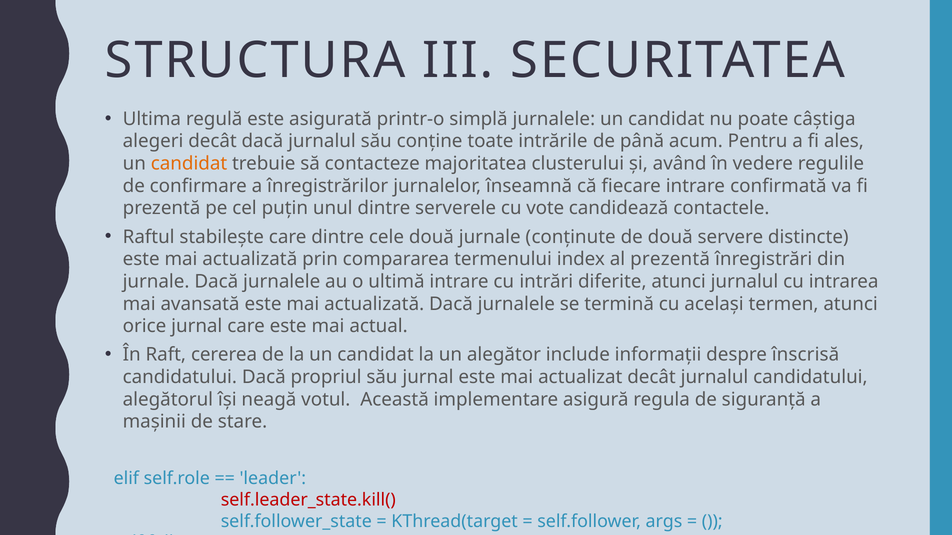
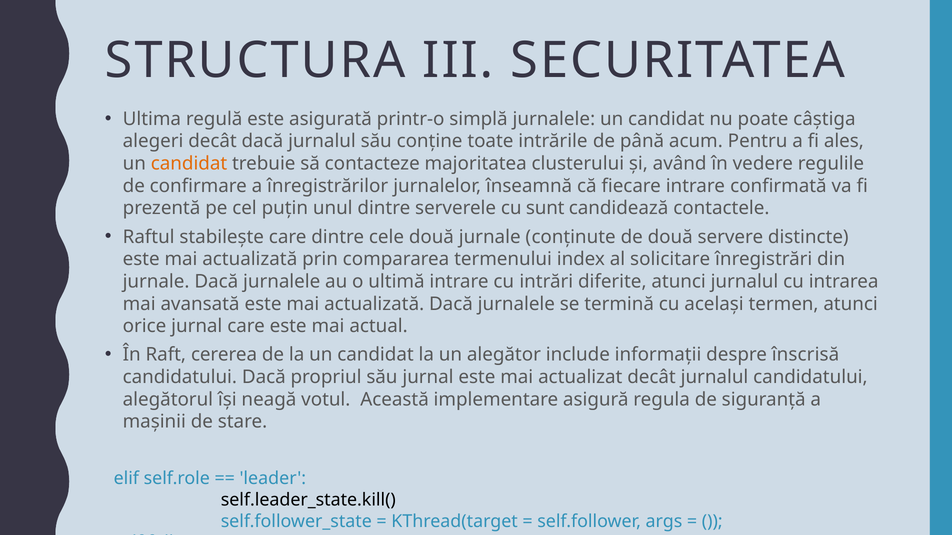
vote: vote -> sunt
al prezentă: prezentă -> solicitare
self.leader_state.kill( colour: red -> black
